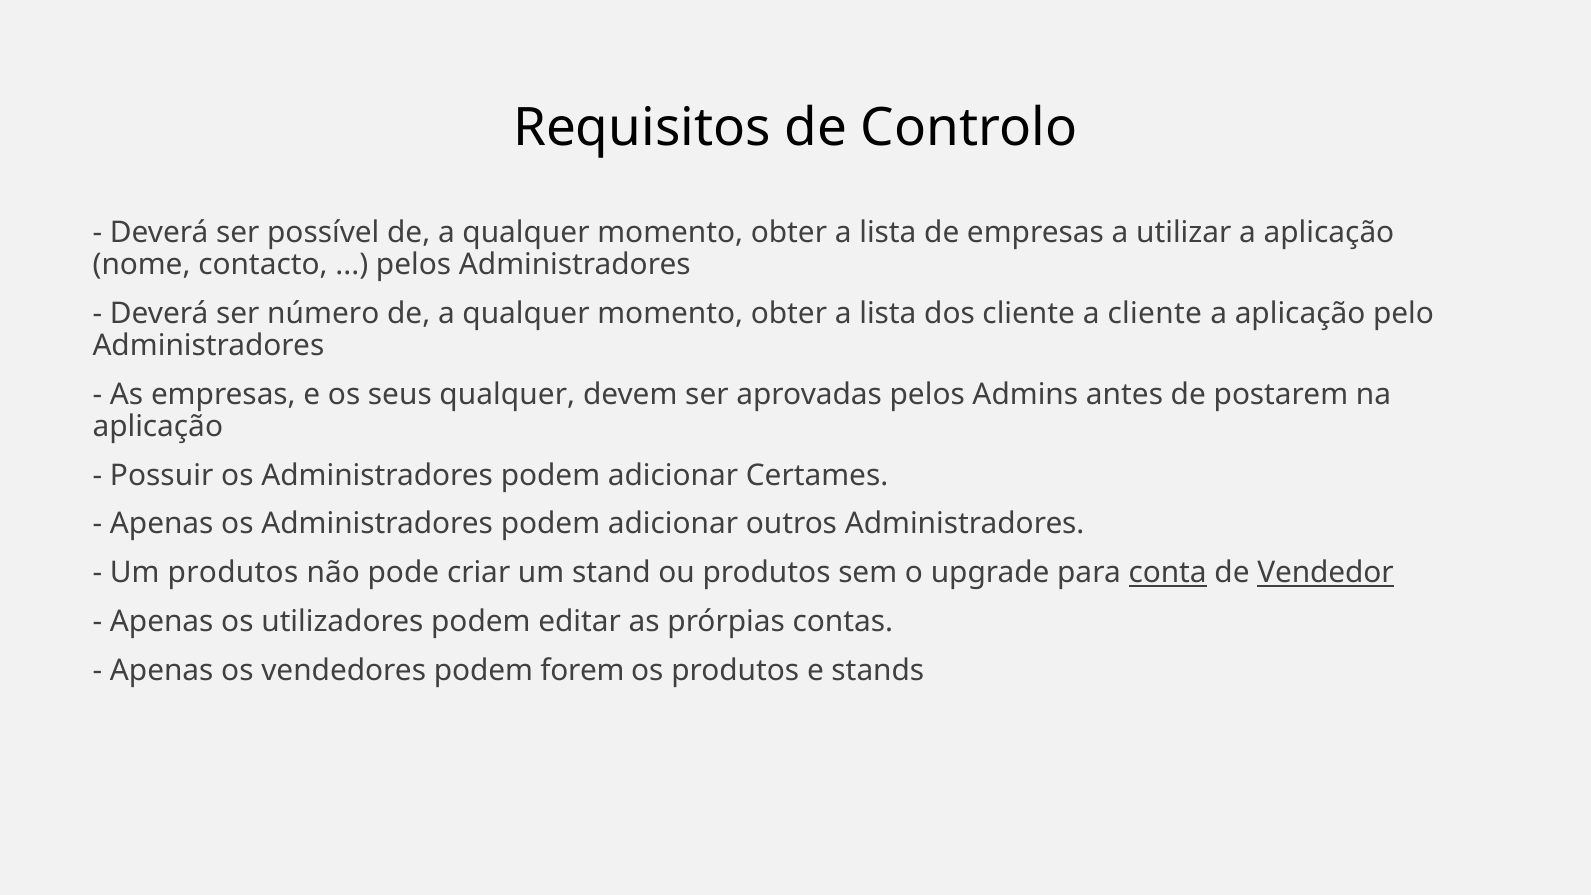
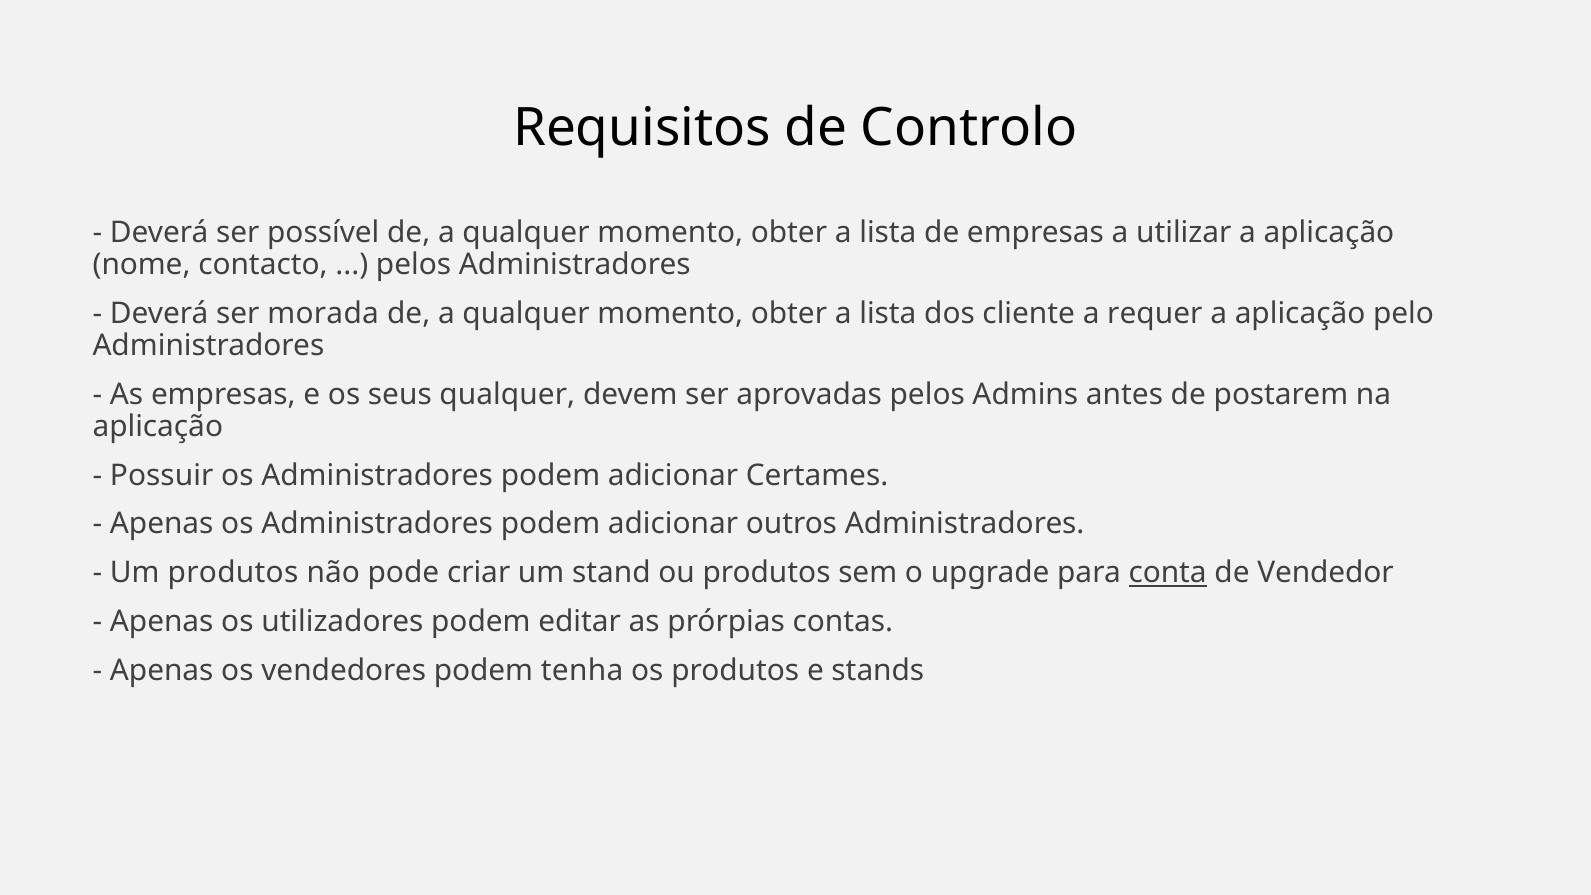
número: número -> morada
a cliente: cliente -> requer
Vendedor underline: present -> none
forem: forem -> tenha
